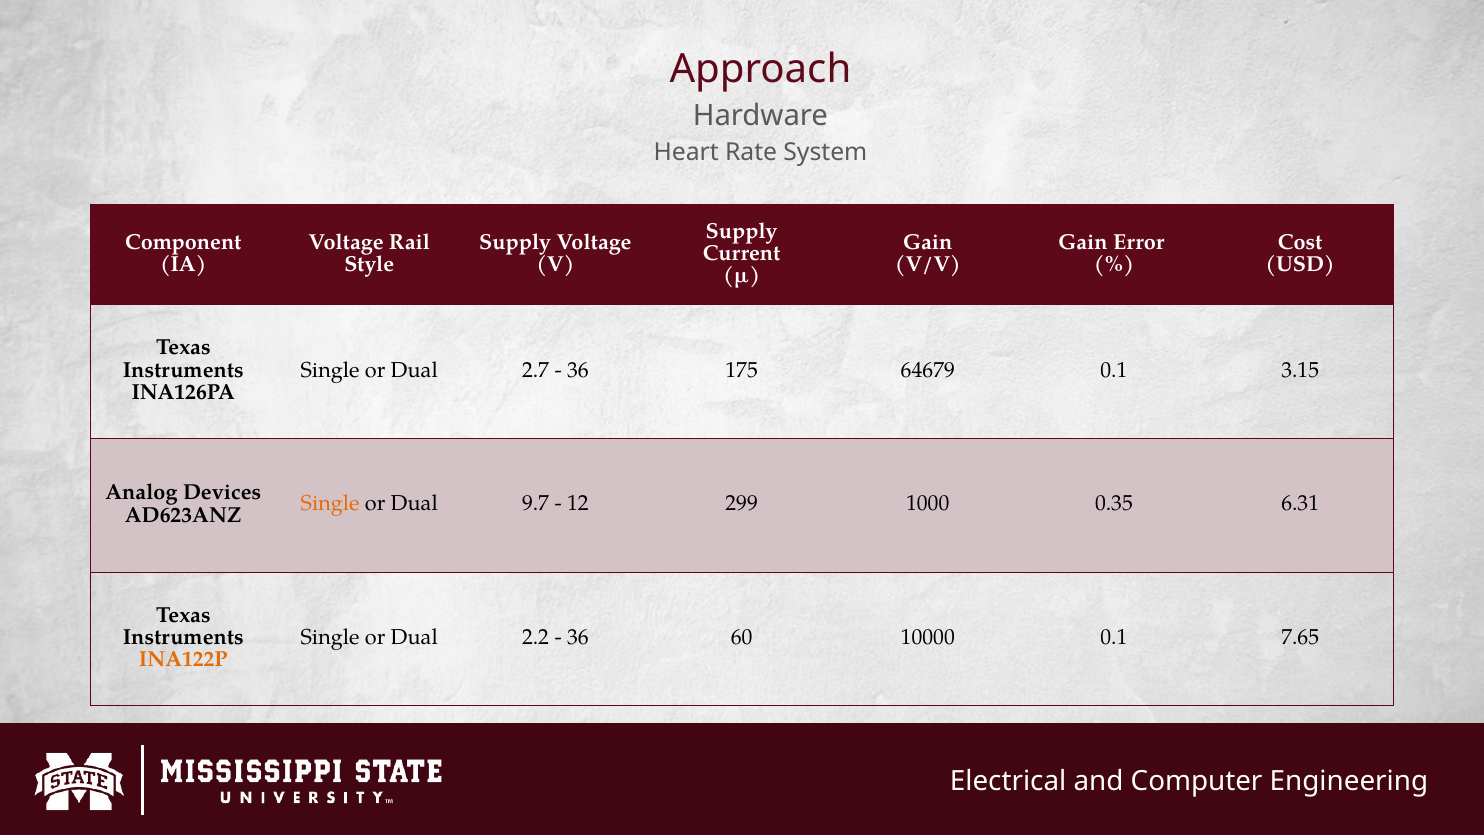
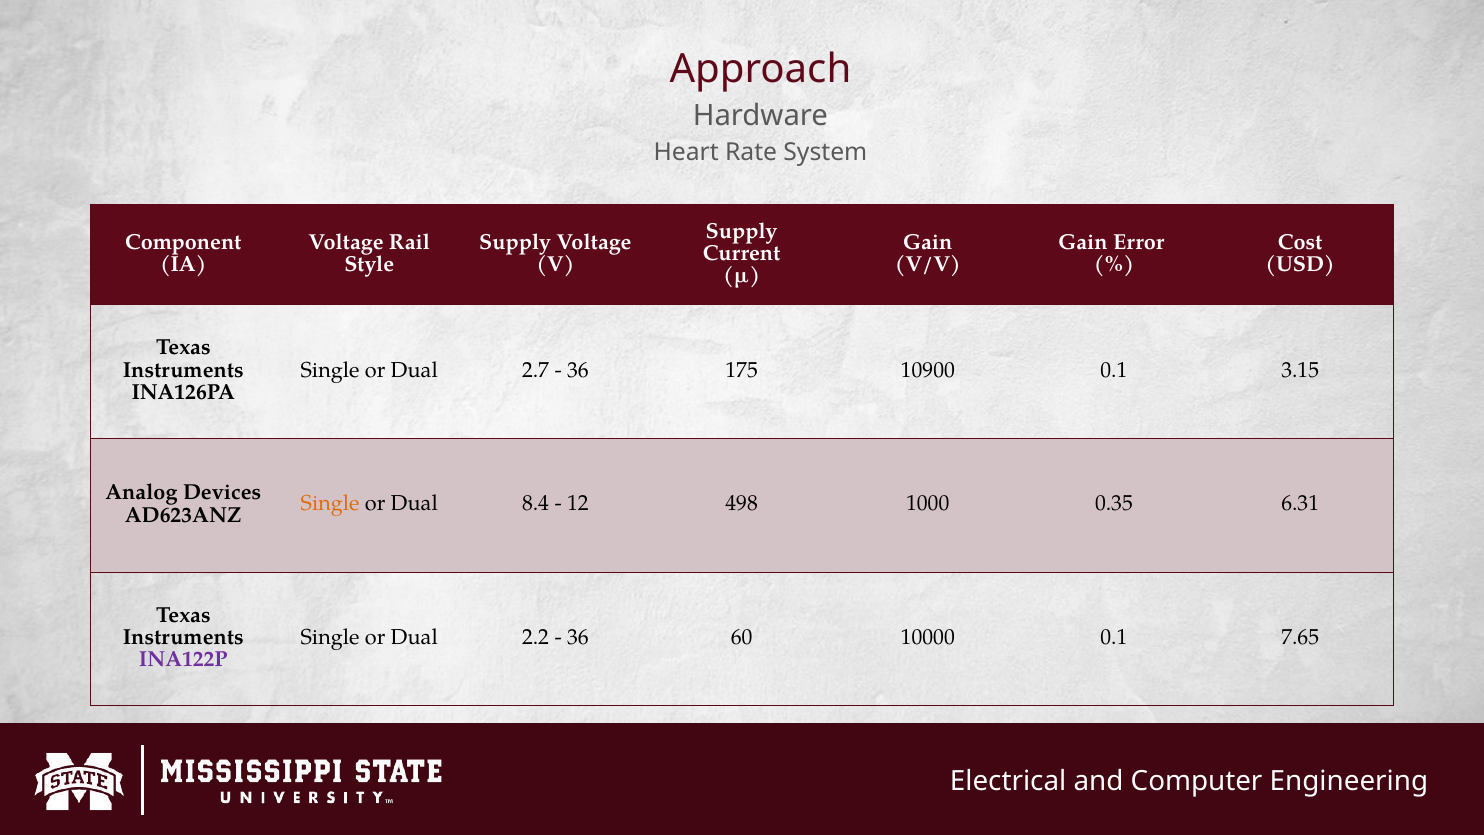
64679: 64679 -> 10900
9.7: 9.7 -> 8.4
299: 299 -> 498
INA122P colour: orange -> purple
